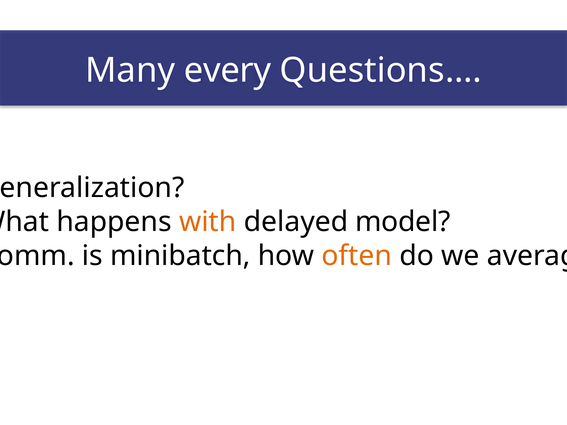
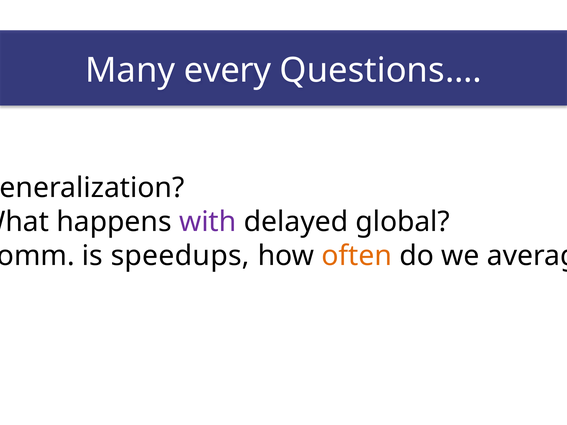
with colour: orange -> purple
model: model -> global
minibatch: minibatch -> speedups
